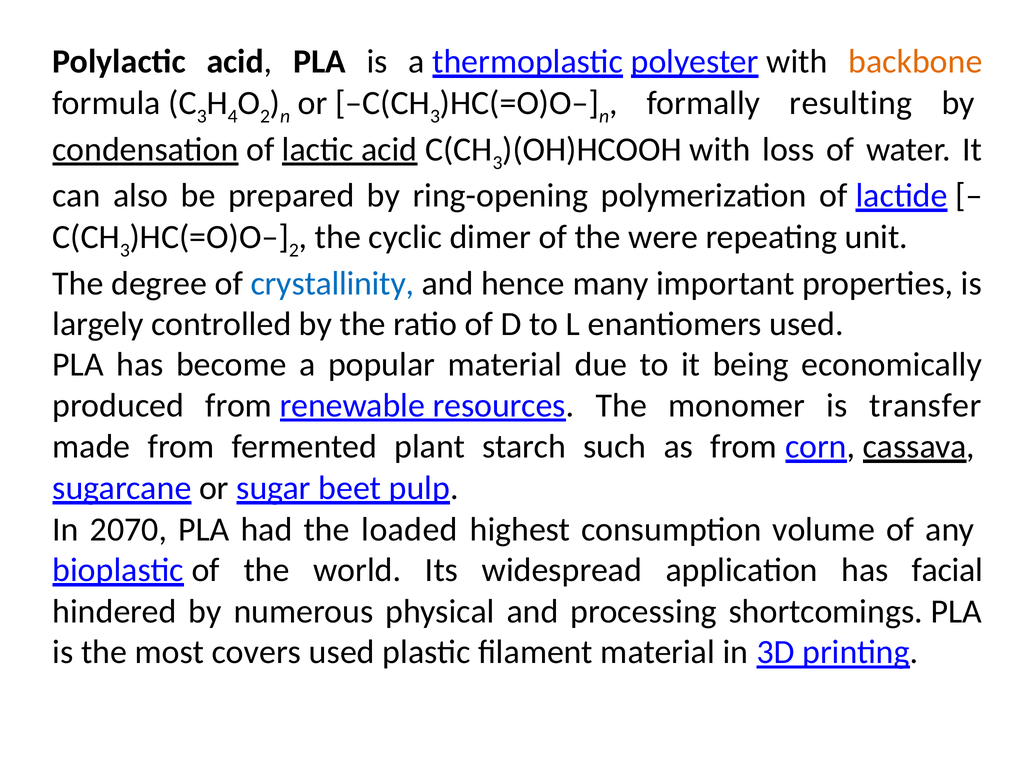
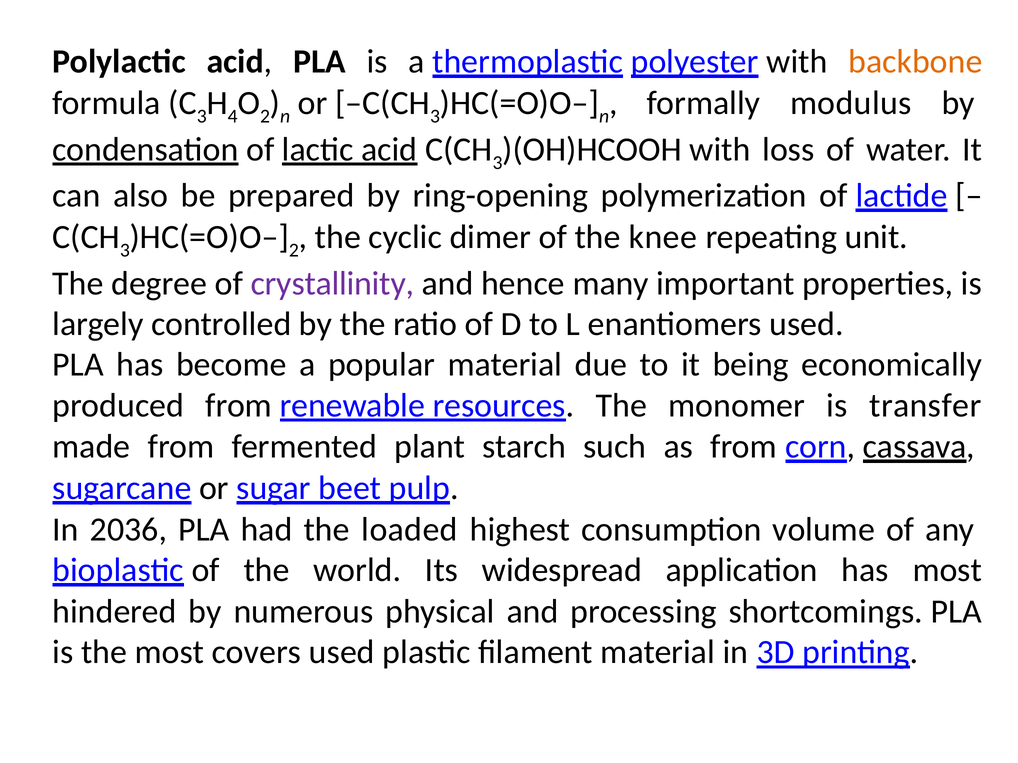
resulting: resulting -> modulus
were: were -> knee
crystallinity colour: blue -> purple
2070: 2070 -> 2036
has facial: facial -> most
